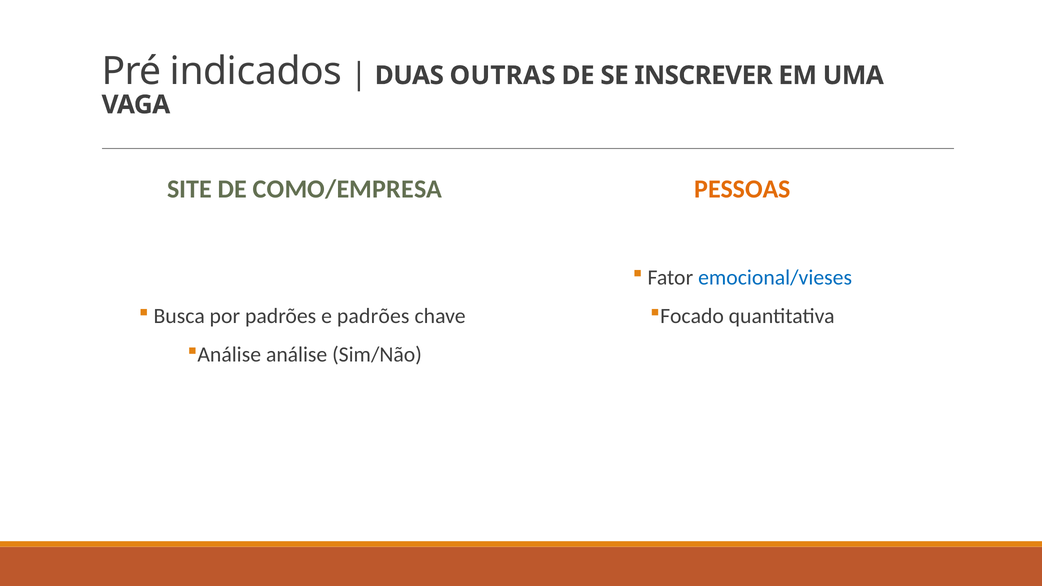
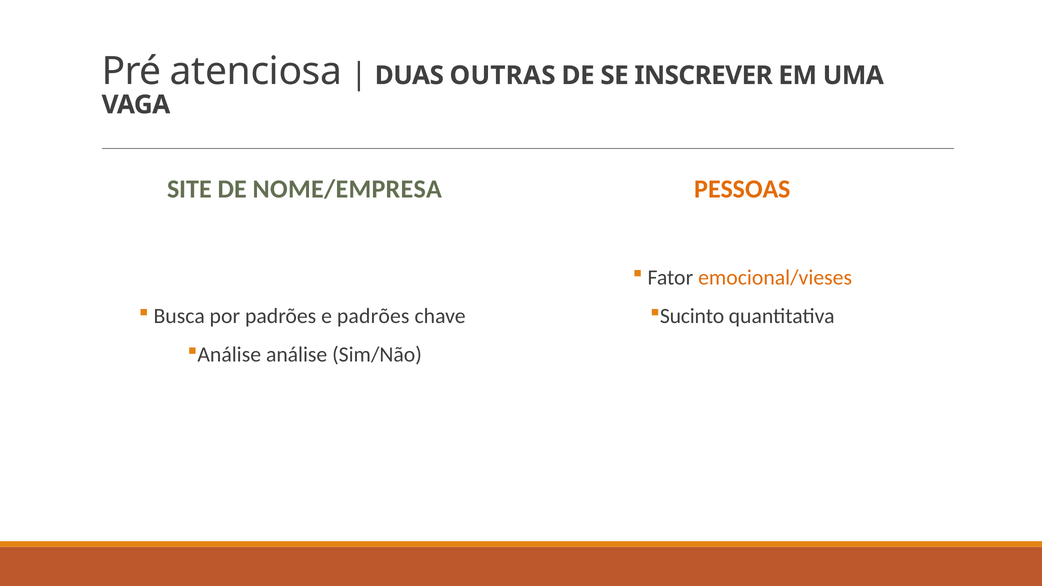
indicados: indicados -> atenciosa
COMO/EMPRESA: COMO/EMPRESA -> NOME/EMPRESA
emocional/vieses colour: blue -> orange
Focado: Focado -> Sucinto
